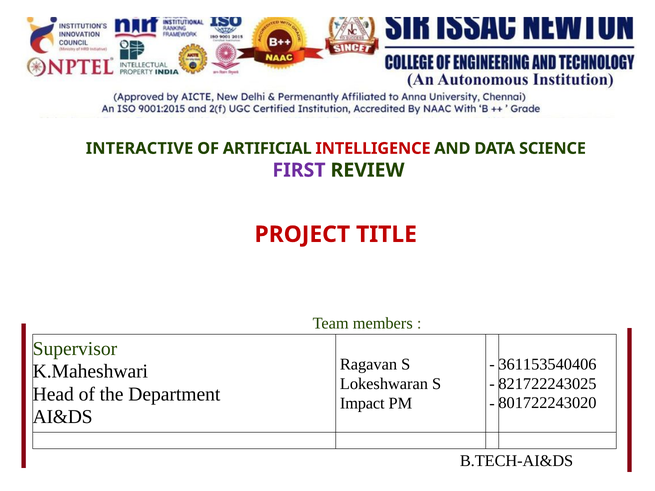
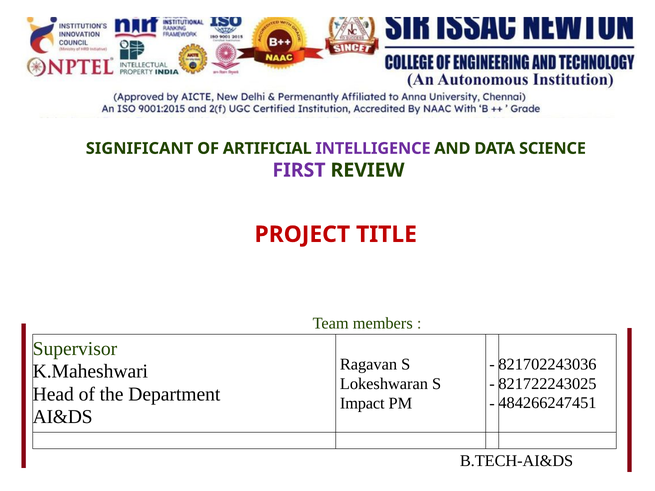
INTERACTIVE: INTERACTIVE -> SIGNIFICANT
INTELLIGENCE colour: red -> purple
361153540406: 361153540406 -> 821702243036
801722243020: 801722243020 -> 484266247451
